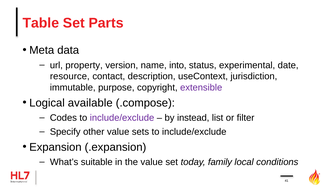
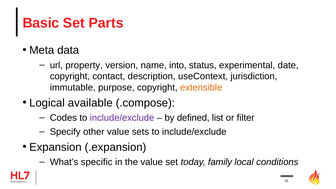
Table: Table -> Basic
resource at (70, 76): resource -> copyright
extensible colour: purple -> orange
instead: instead -> defined
suitable: suitable -> specific
